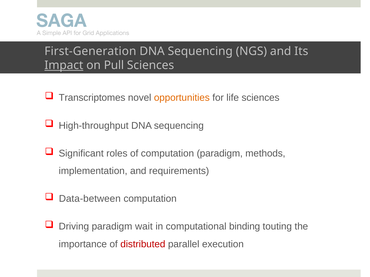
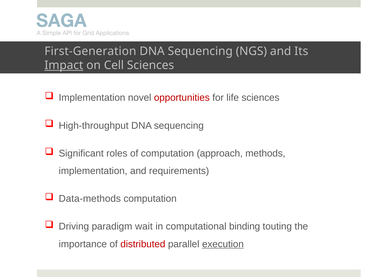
Pull: Pull -> Cell
Transcriptomes at (92, 98): Transcriptomes -> Implementation
opportunities colour: orange -> red
computation paradigm: paradigm -> approach
Data-between: Data-between -> Data-methods
execution underline: none -> present
